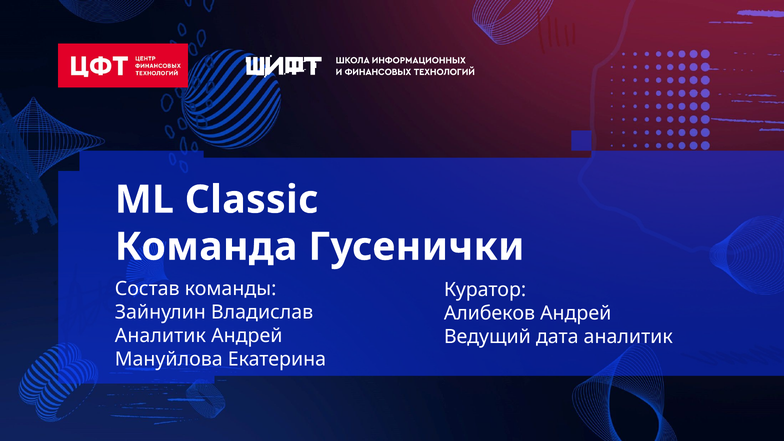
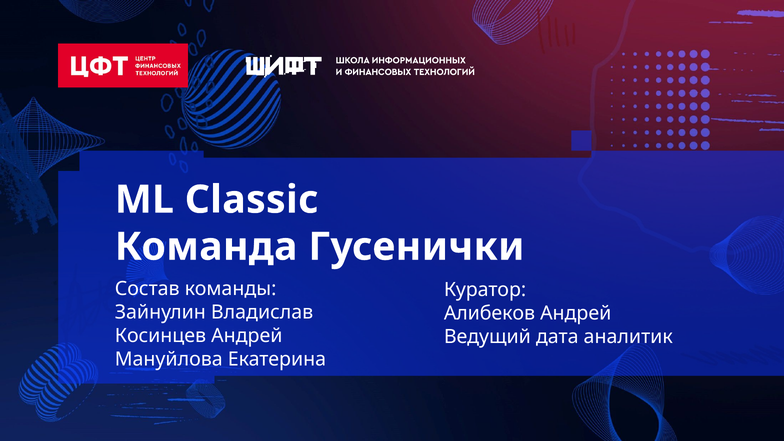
Аналитик at (160, 336): Аналитик -> Косинцев
